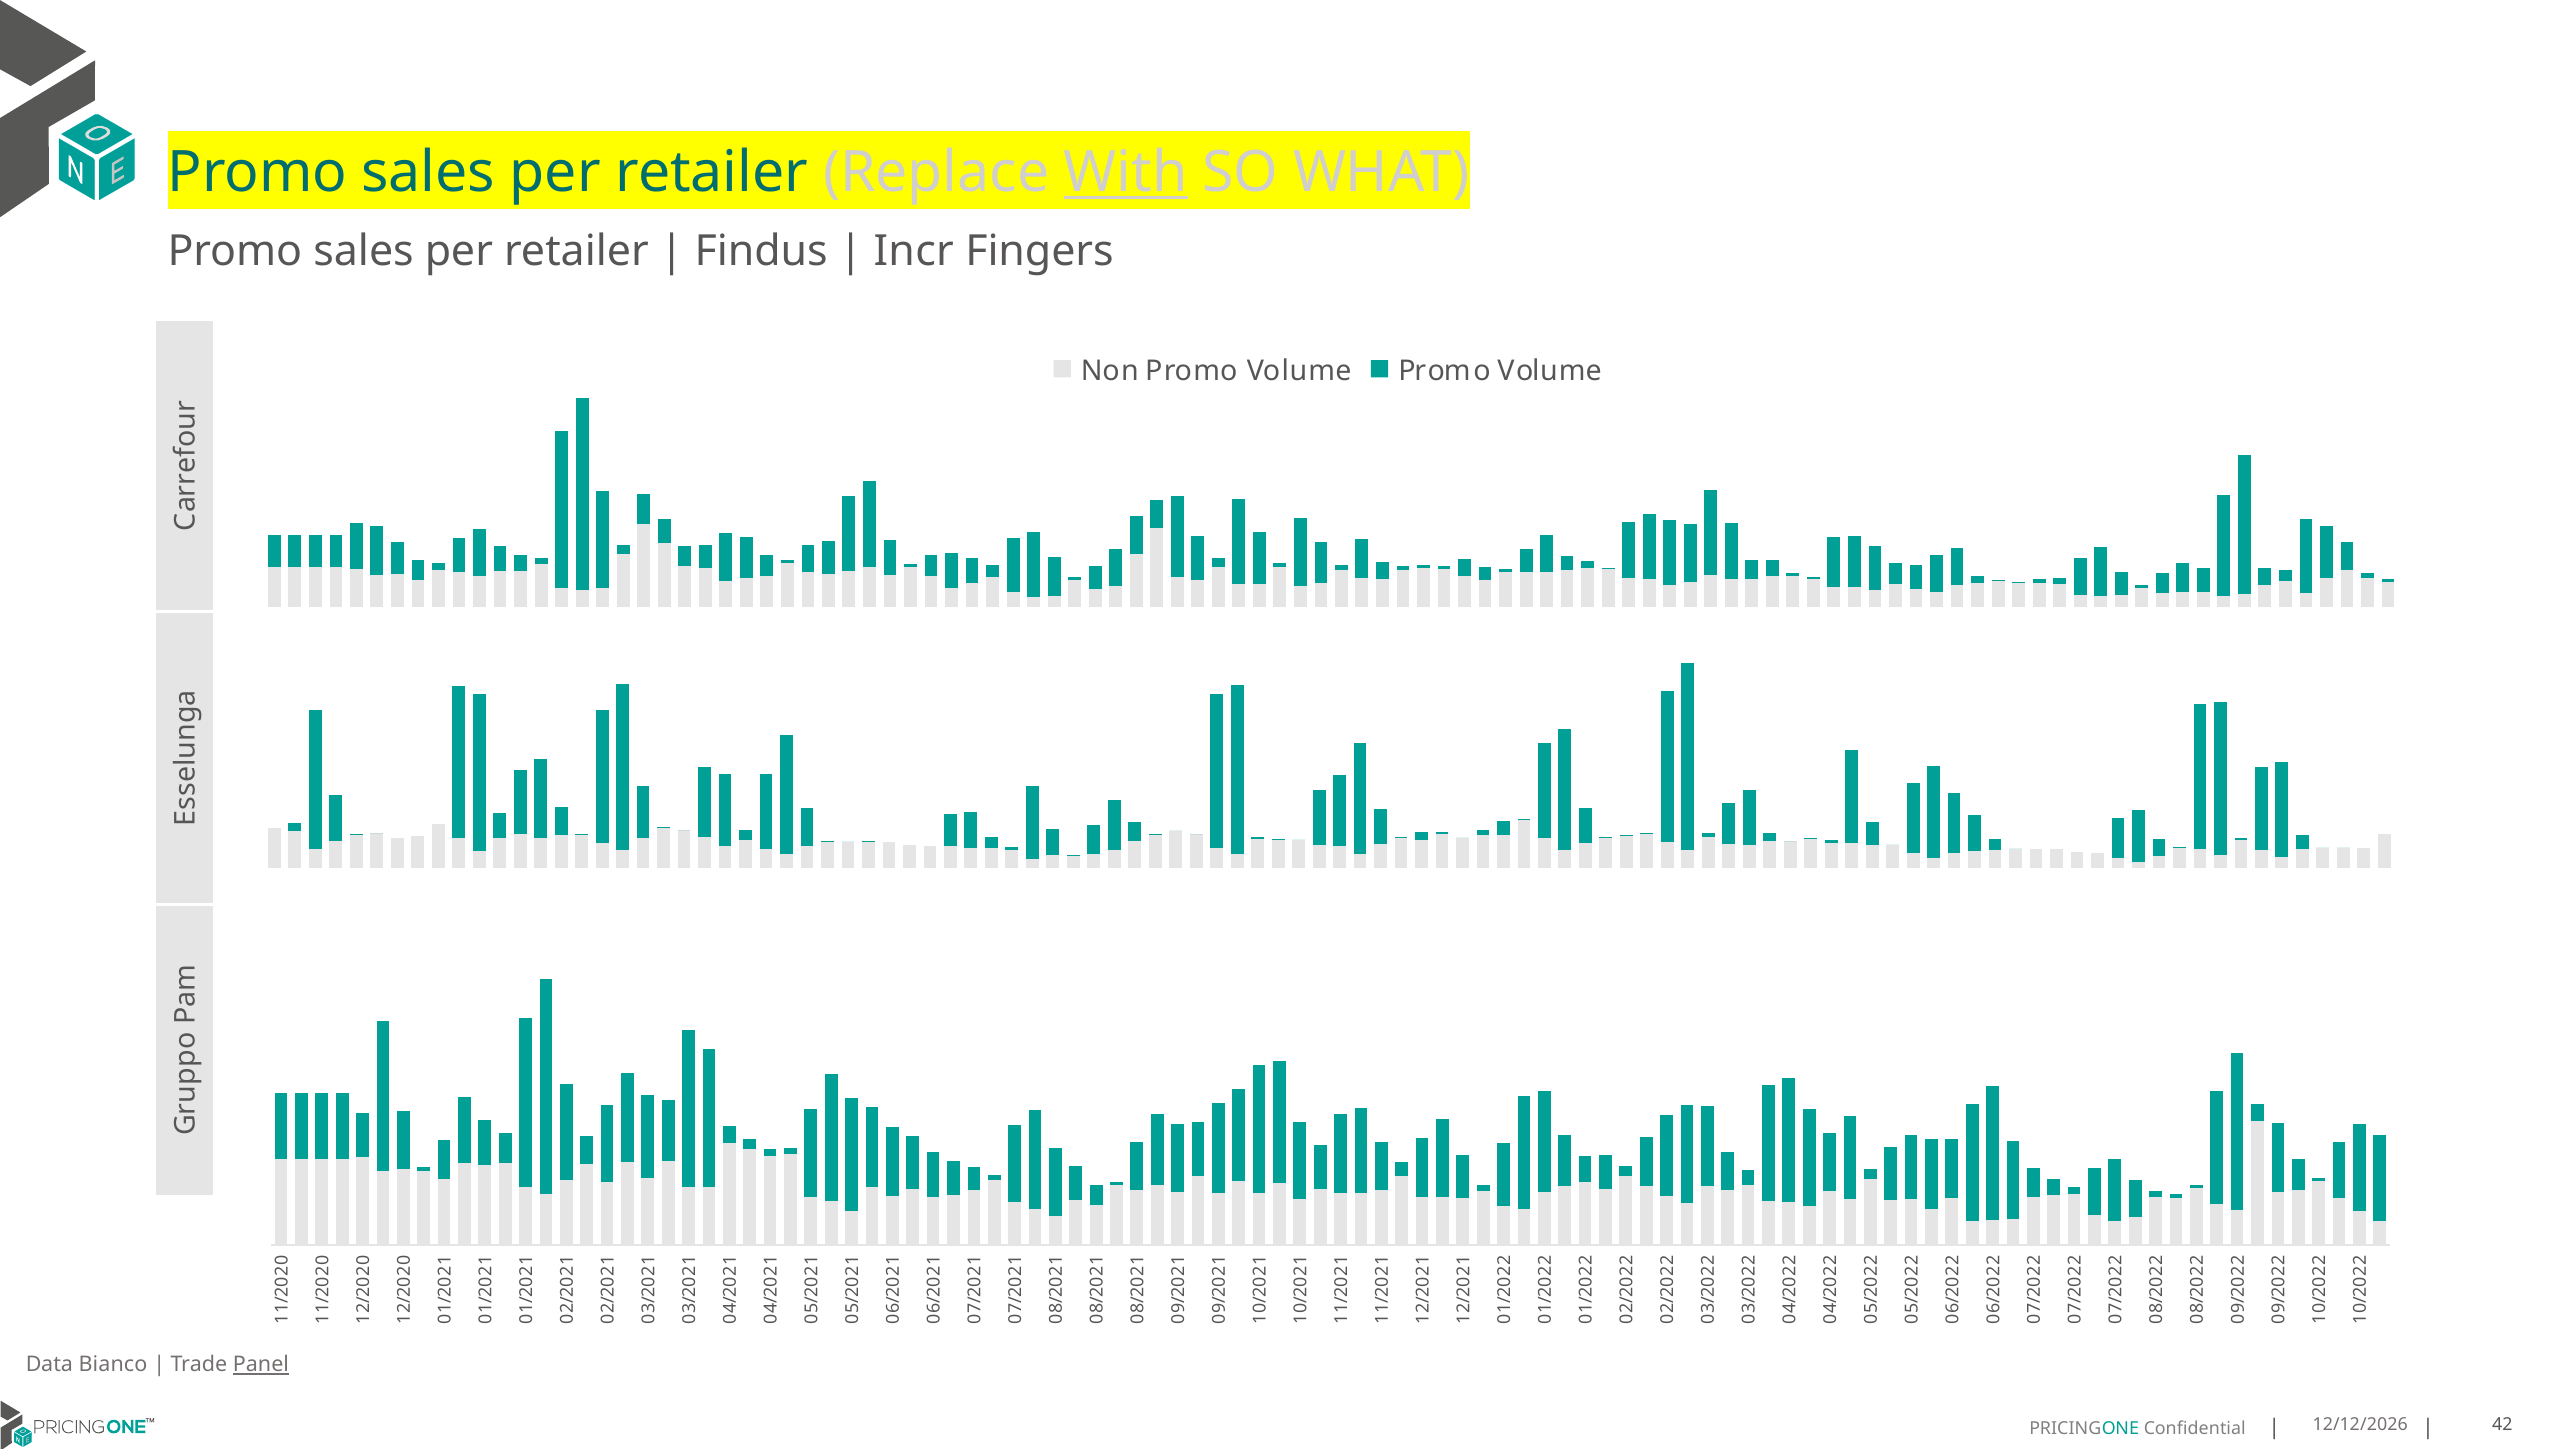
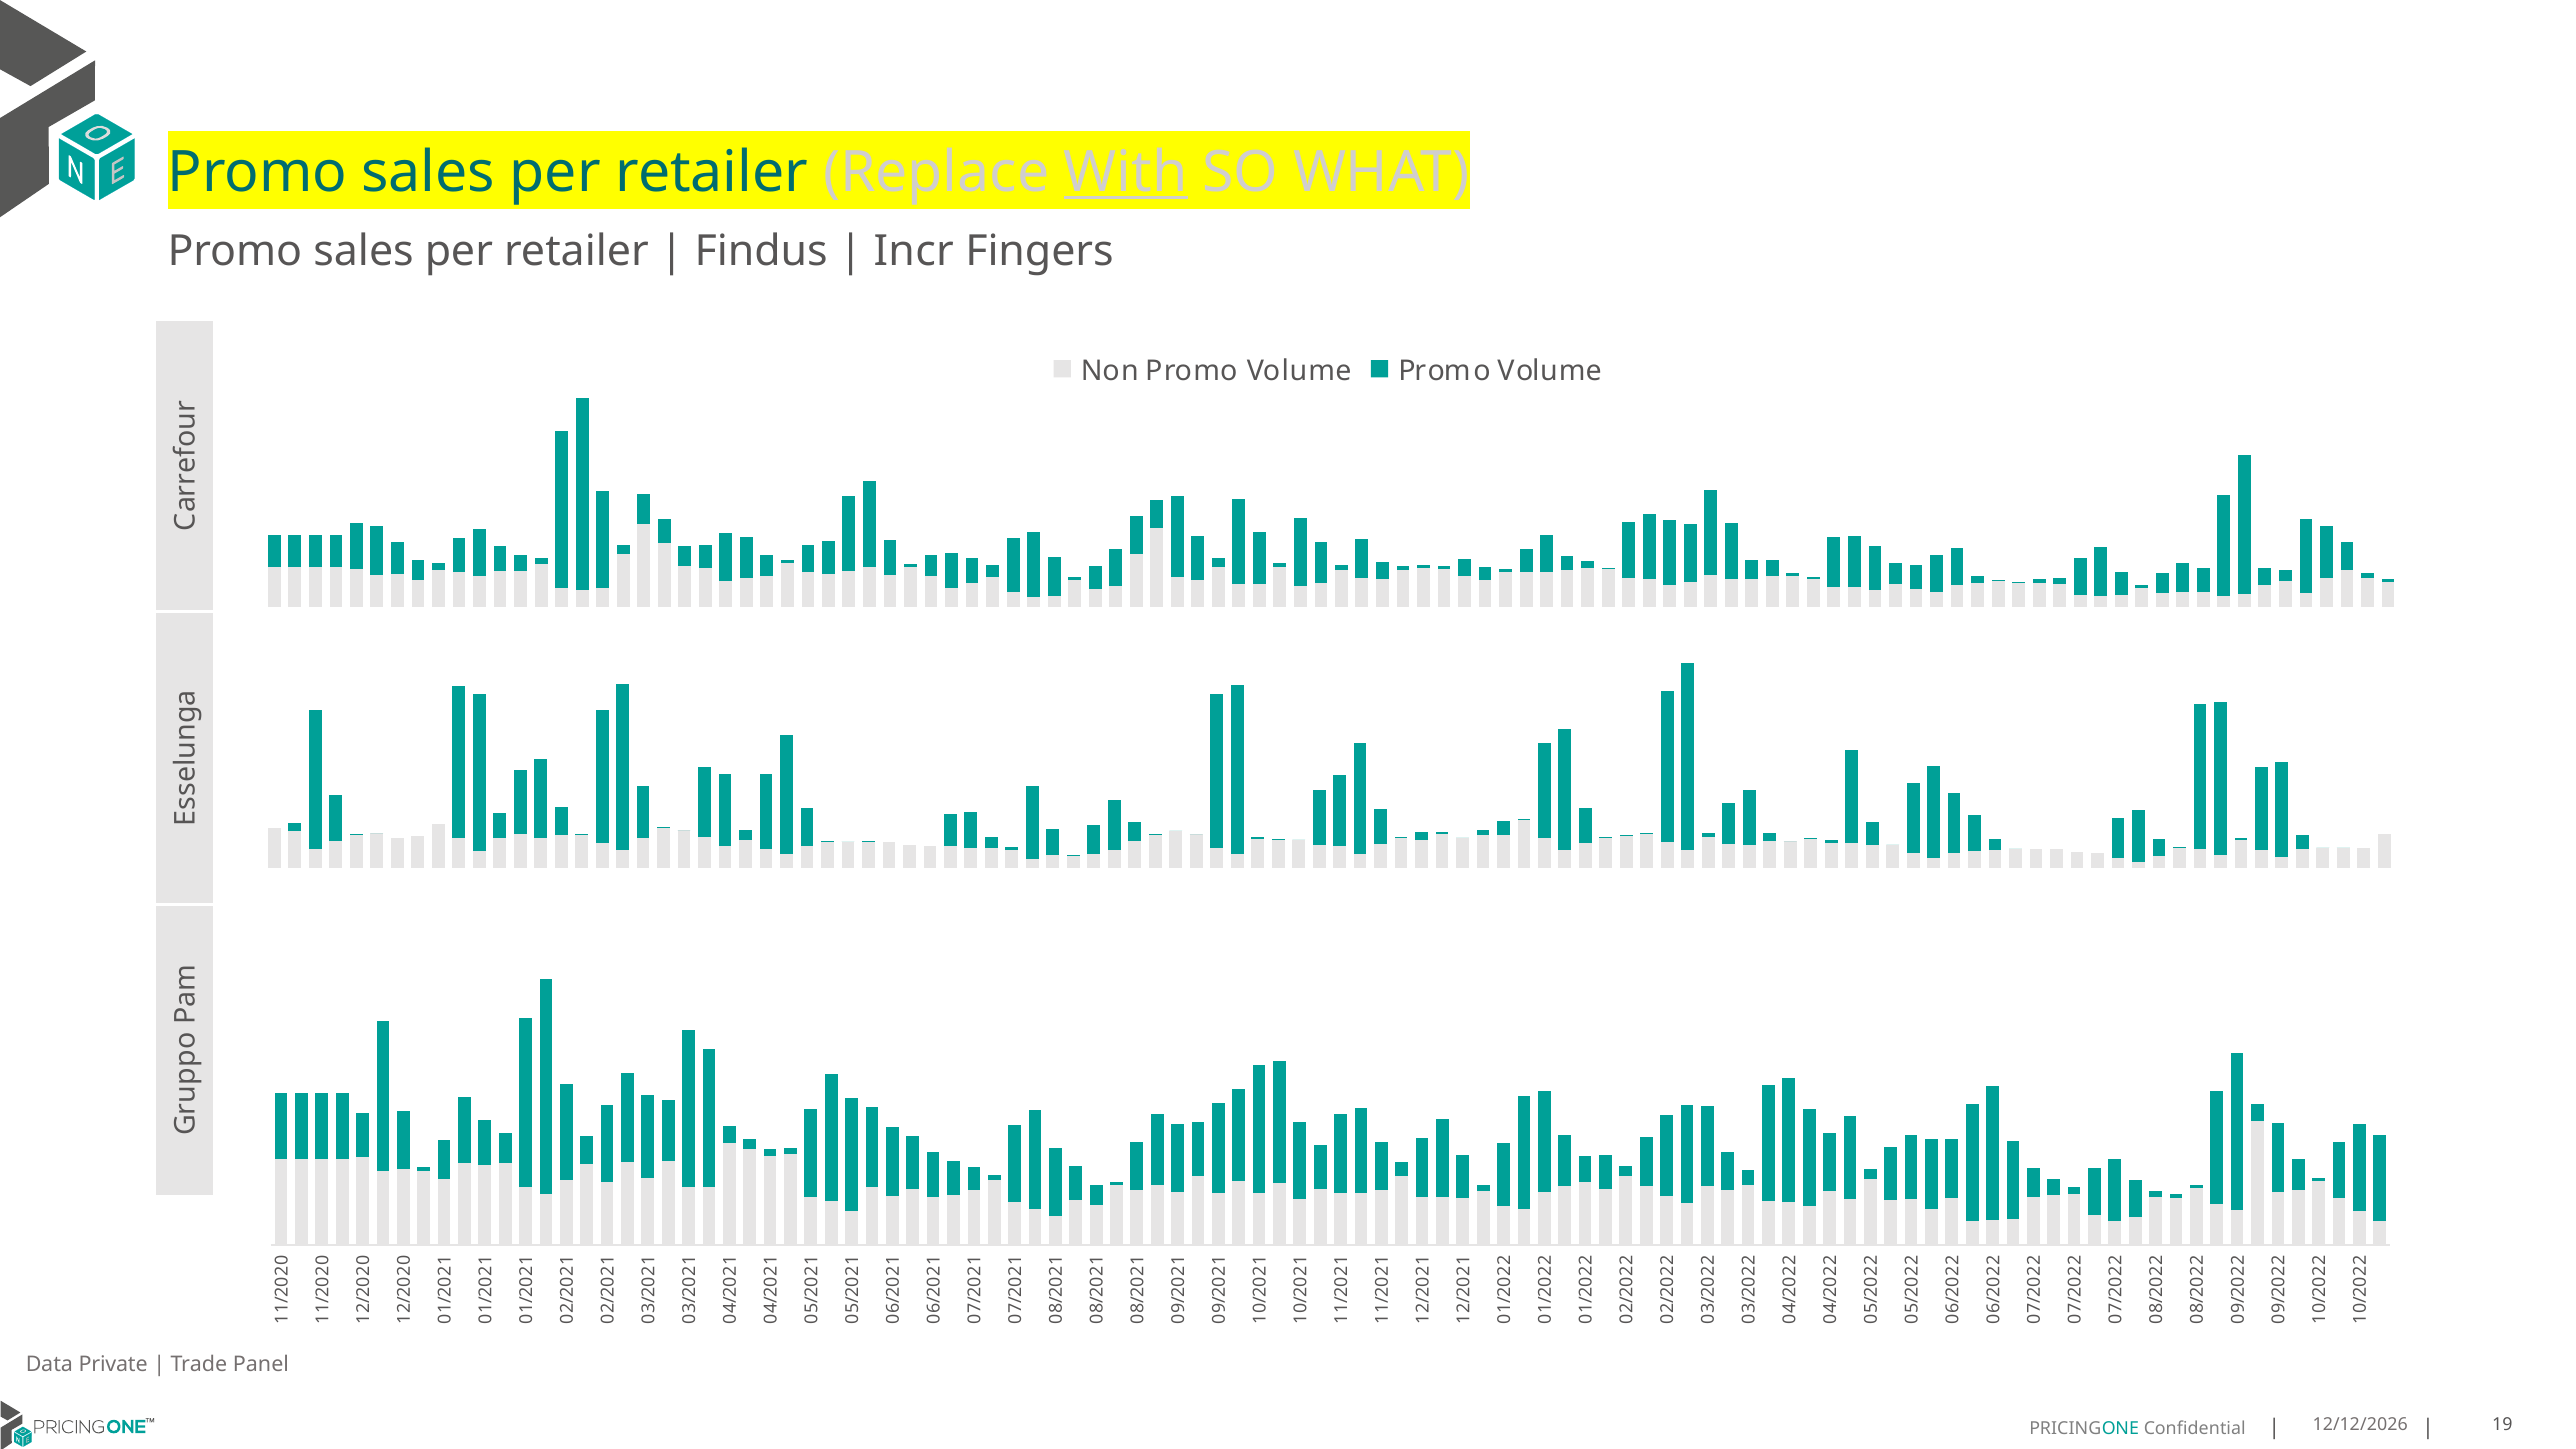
Bianco: Bianco -> Private
Panel underline: present -> none
42: 42 -> 19
